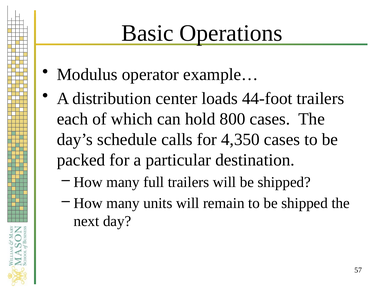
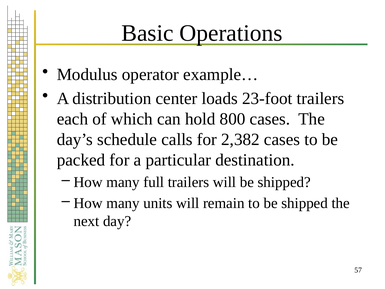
44-foot: 44-foot -> 23-foot
4,350: 4,350 -> 2,382
